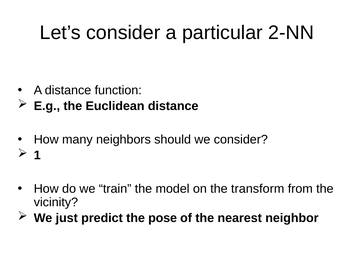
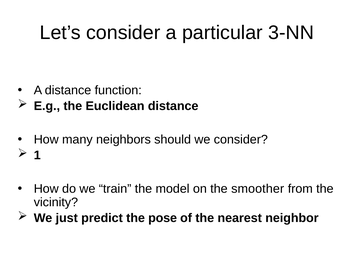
2-NN: 2-NN -> 3-NN
transform: transform -> smoother
